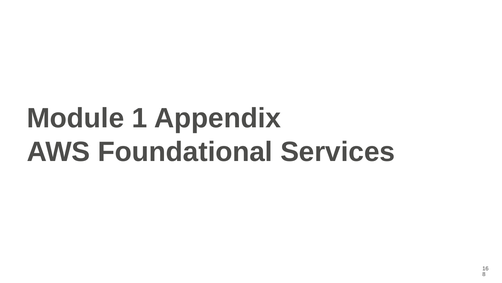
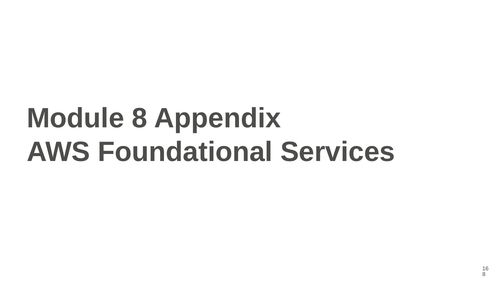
Module 1: 1 -> 8
